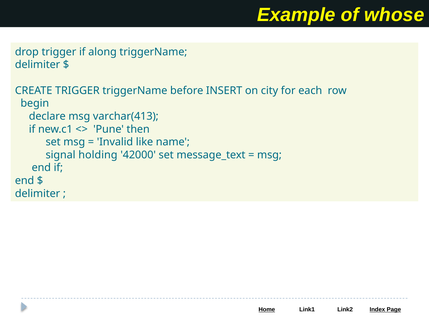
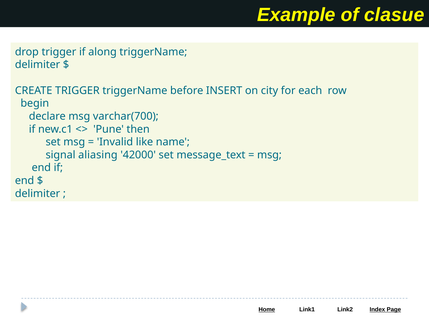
whose: whose -> clasue
varchar(413: varchar(413 -> varchar(700
holding: holding -> aliasing
